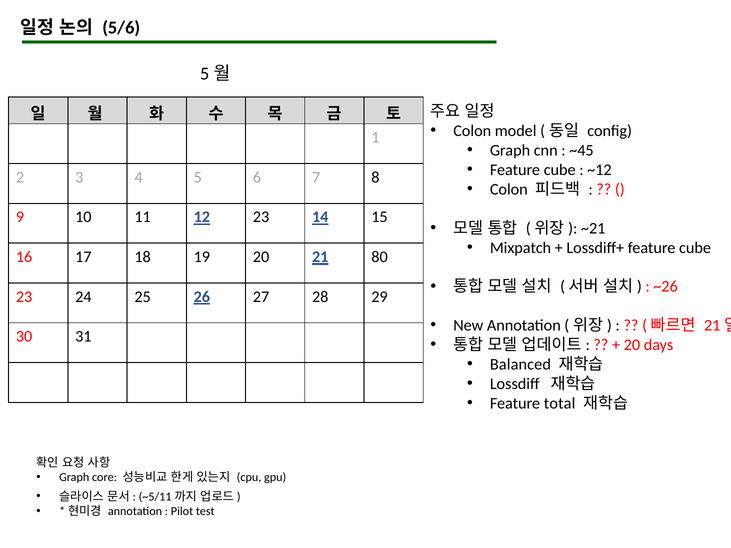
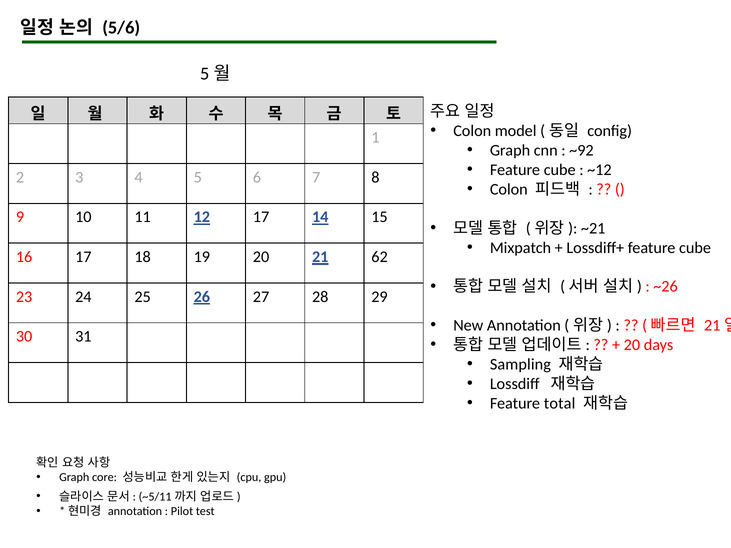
~45: ~45 -> ~92
12 23: 23 -> 17
80: 80 -> 62
Balanced: Balanced -> Sampling
